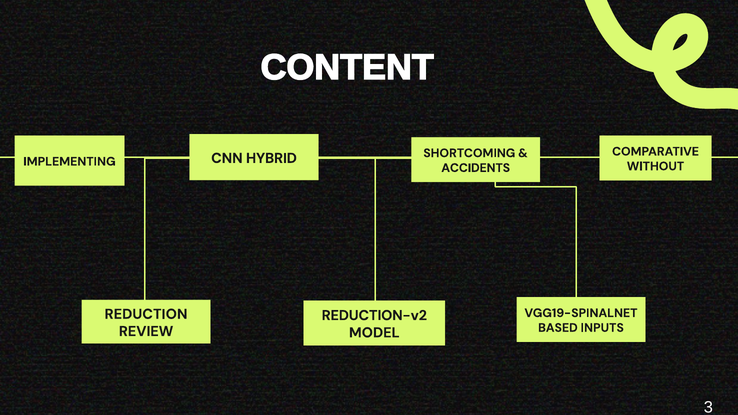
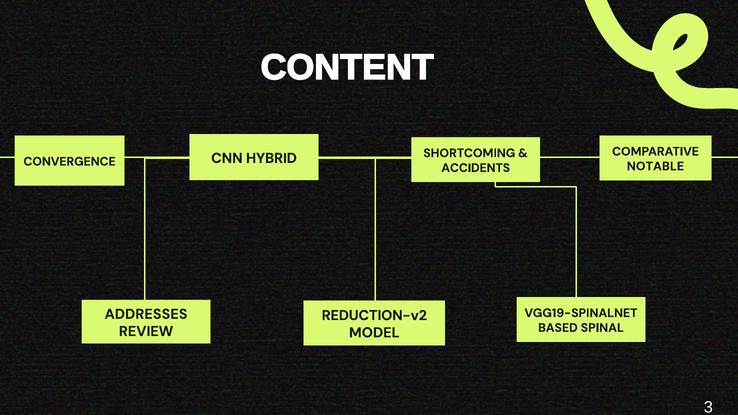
IMPLEMENTING: IMPLEMENTING -> CONVERGENCE
WITHOUT: WITHOUT -> NOTABLE
REDUCTION: REDUCTION -> ADDRESSES
INPUTS: INPUTS -> SPINAL
